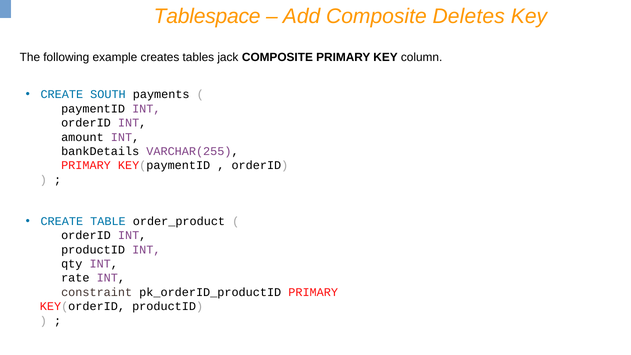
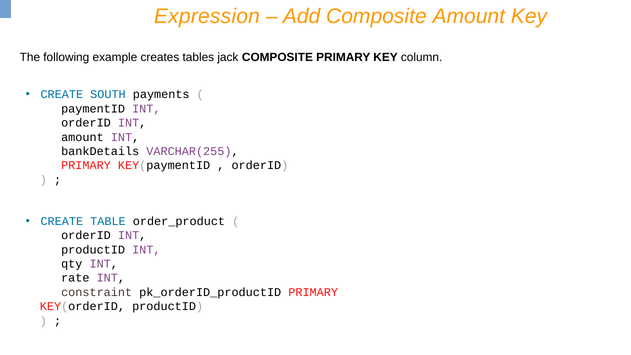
Tablespace: Tablespace -> Expression
Composite Deletes: Deletes -> Amount
